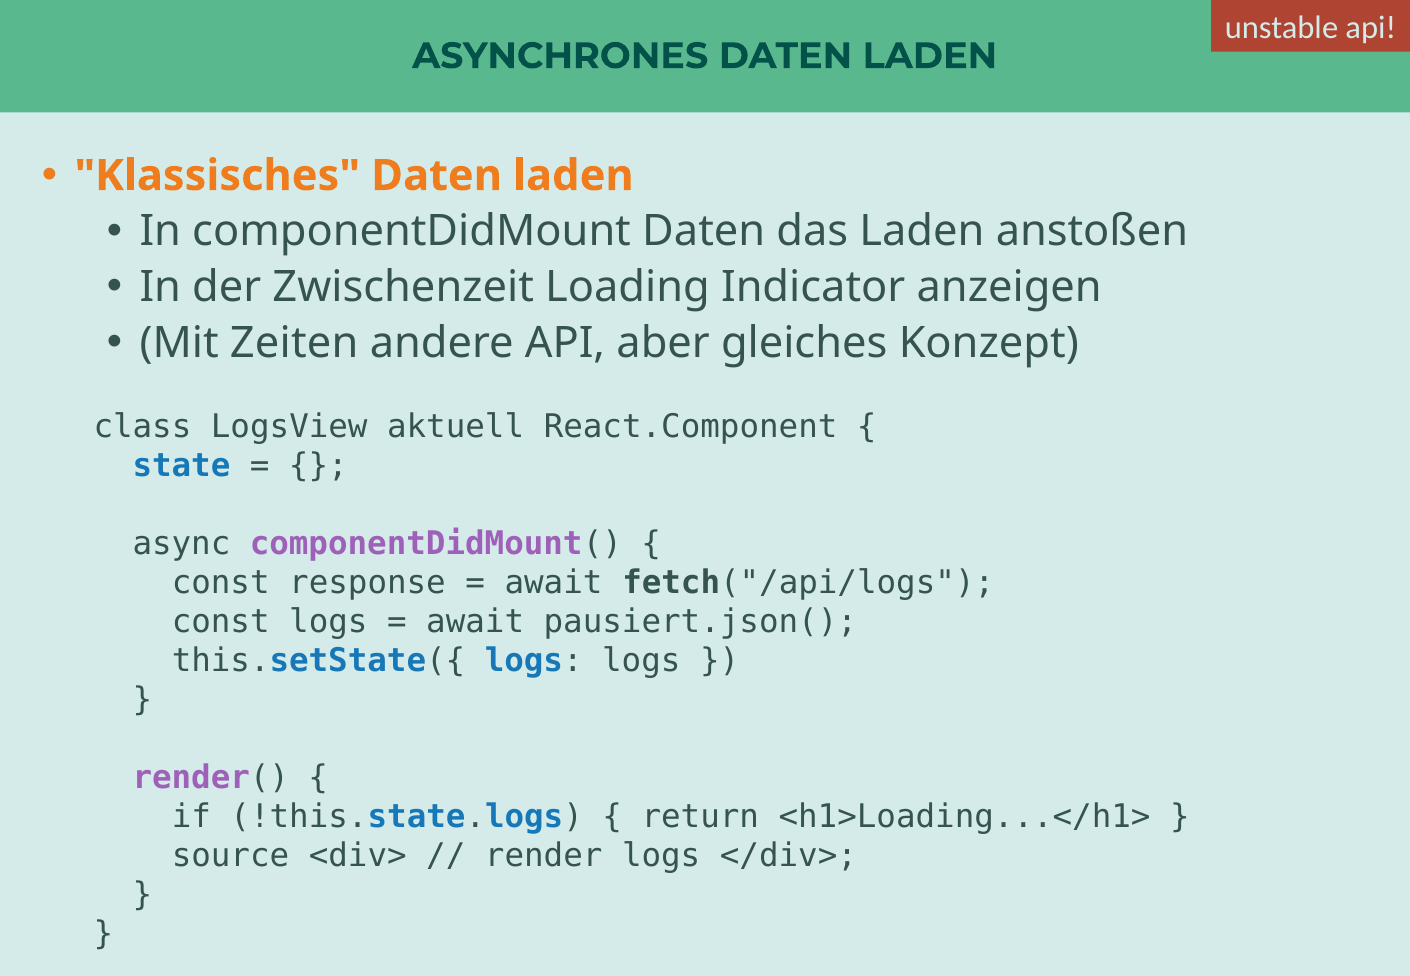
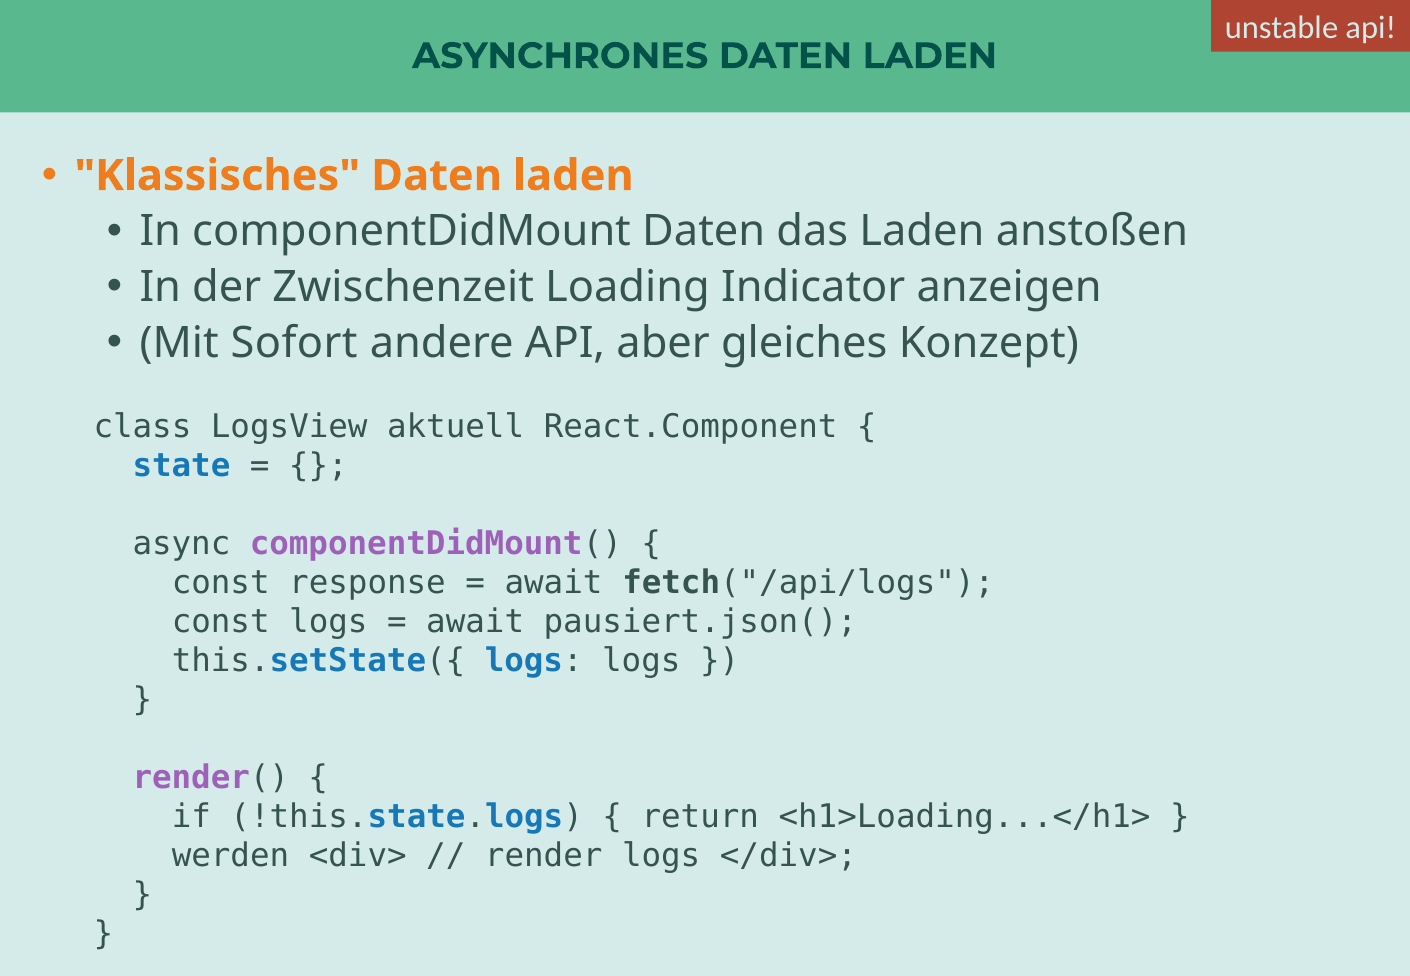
Zeiten: Zeiten -> Sofort
source: source -> werden
